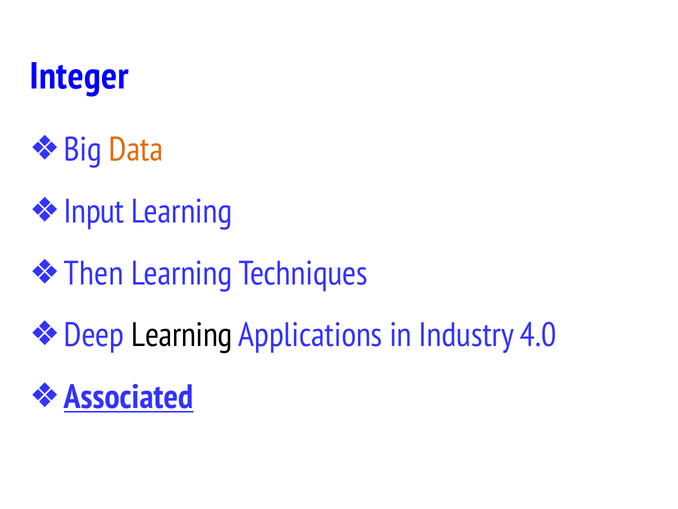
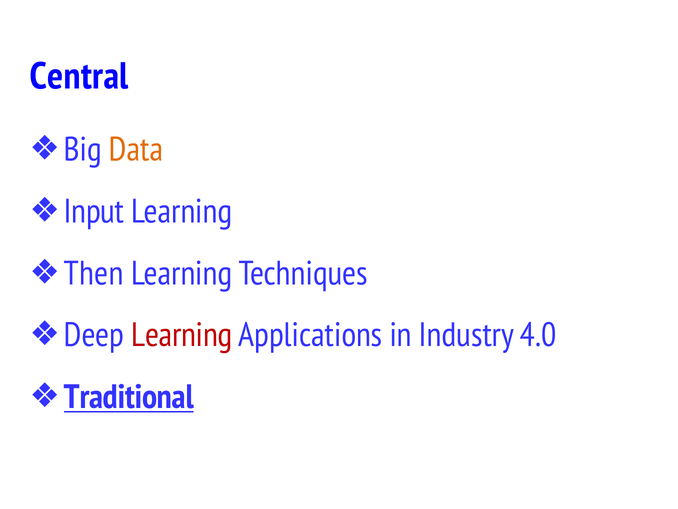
Integer: Integer -> Central
Learning at (182, 335) colour: black -> red
Associated: Associated -> Traditional
